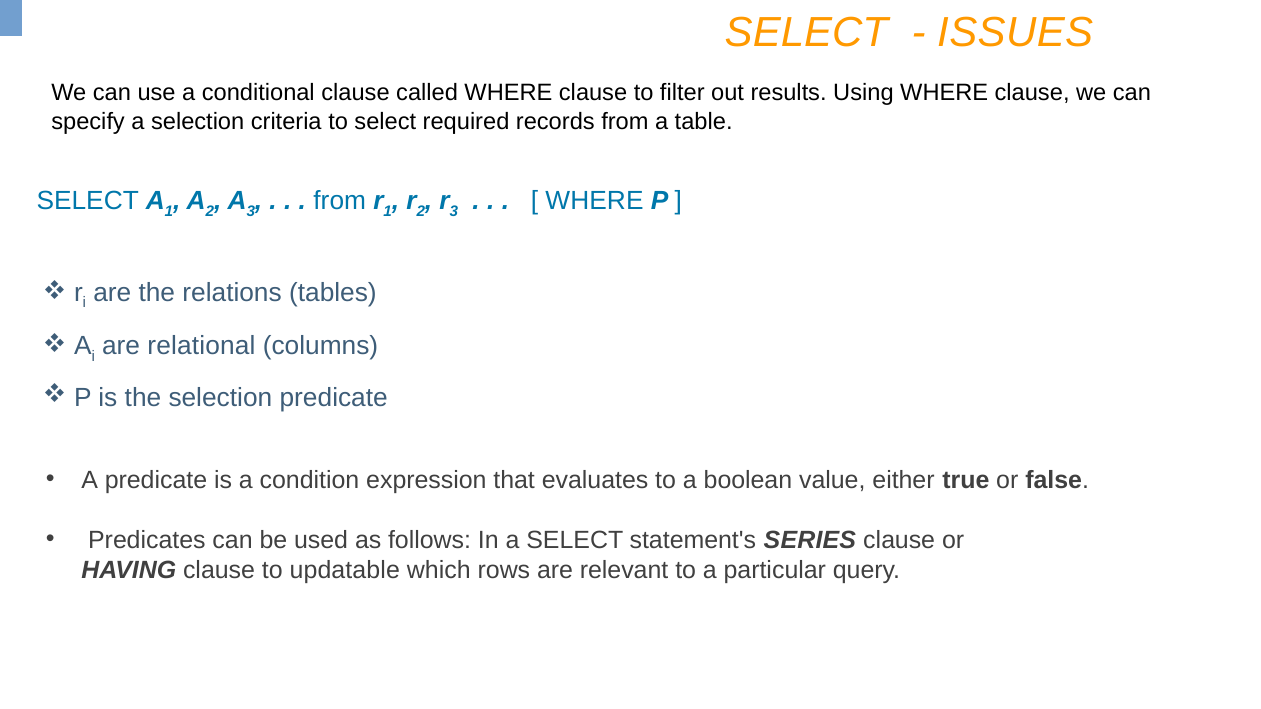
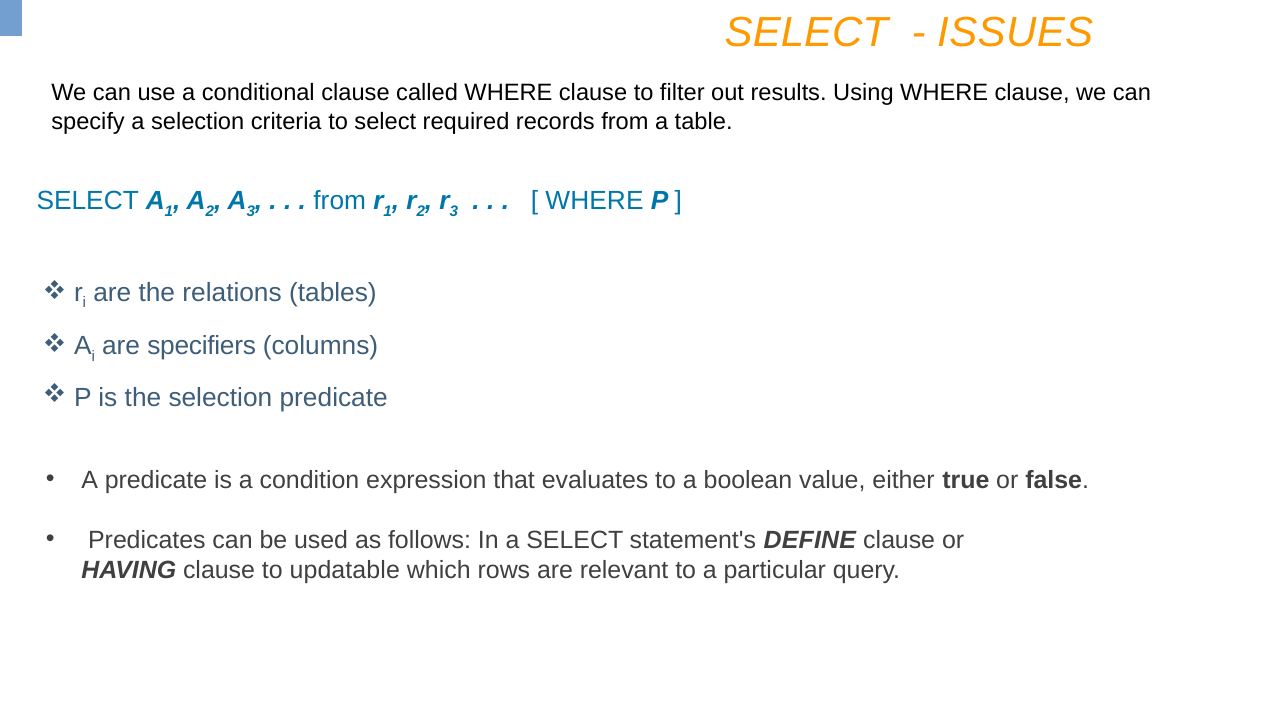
relational: relational -> specifiers
SERIES: SERIES -> DEFINE
